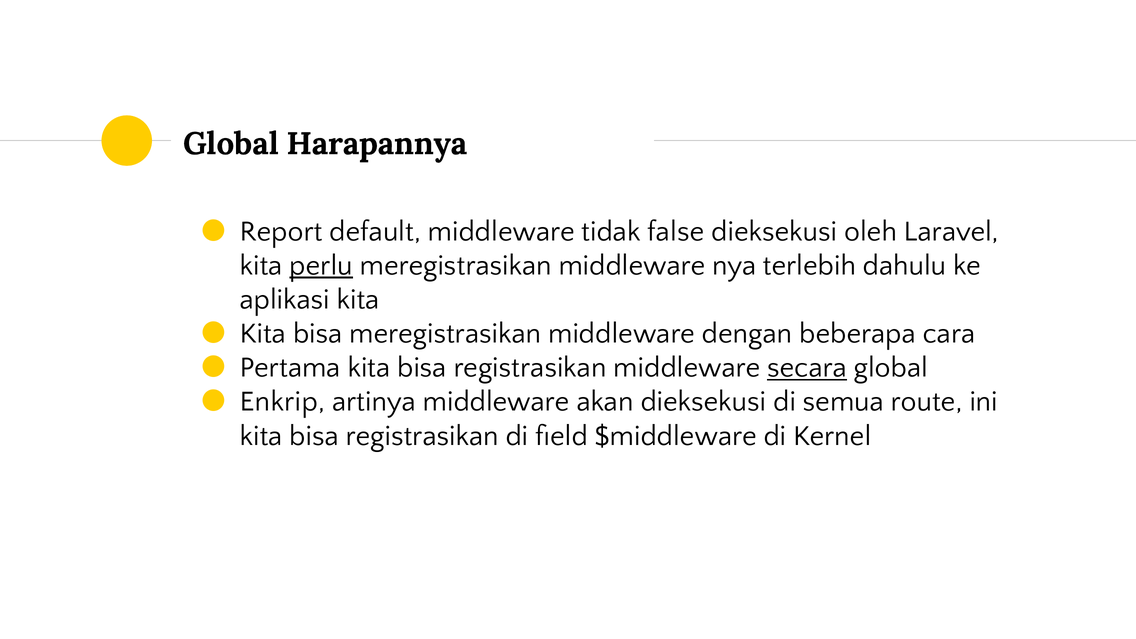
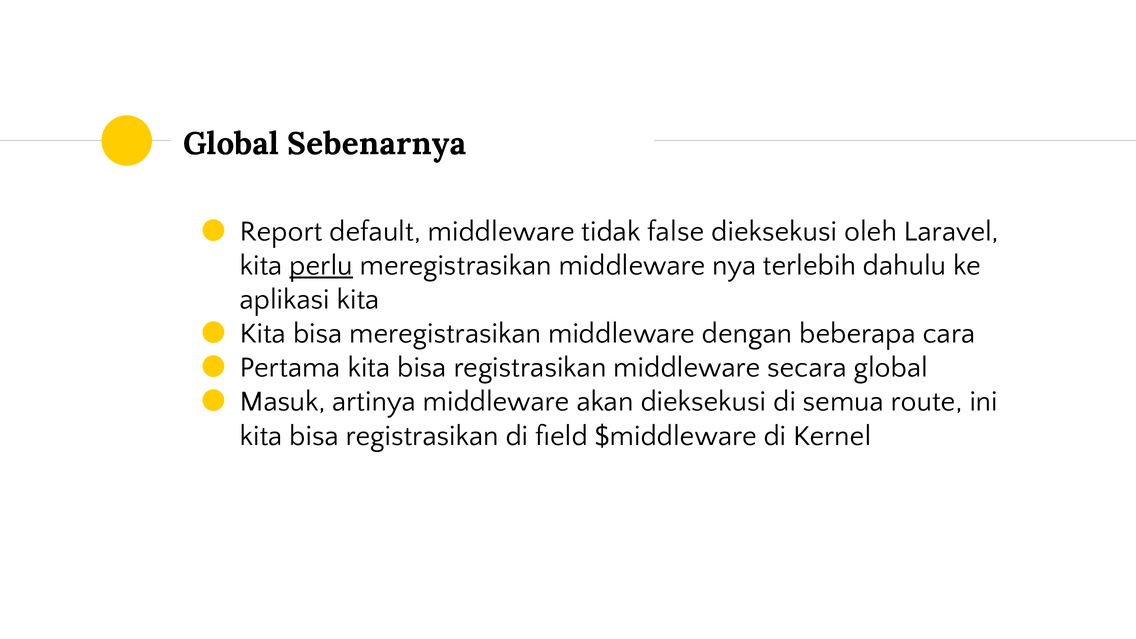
Harapannya: Harapannya -> Sebenarnya
secara underline: present -> none
Enkrip: Enkrip -> Masuk
